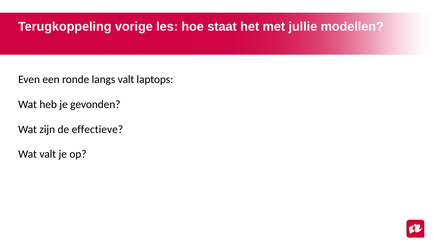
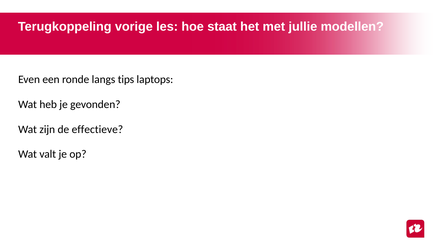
langs valt: valt -> tips
